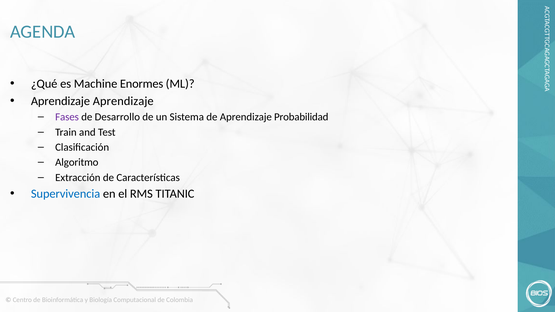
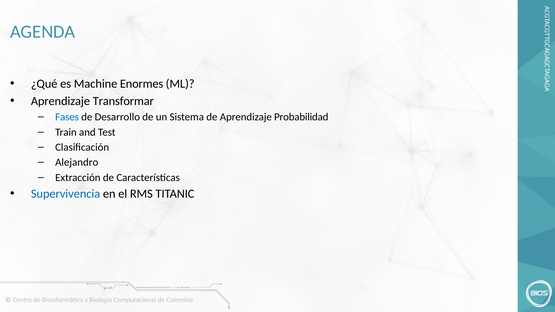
Aprendizaje Aprendizaje: Aprendizaje -> Transformar
Fases colour: purple -> blue
Algoritmo: Algoritmo -> Alejandro
